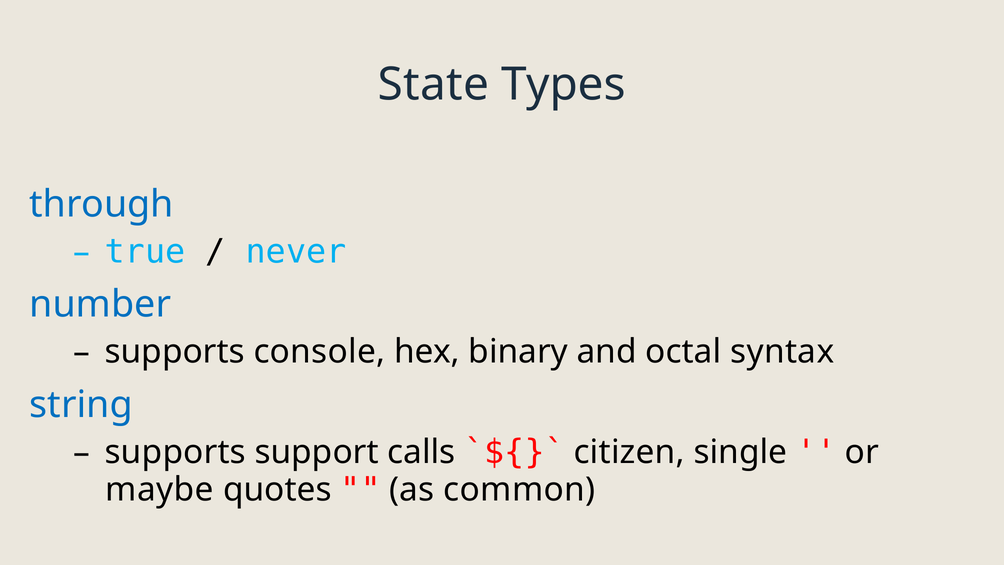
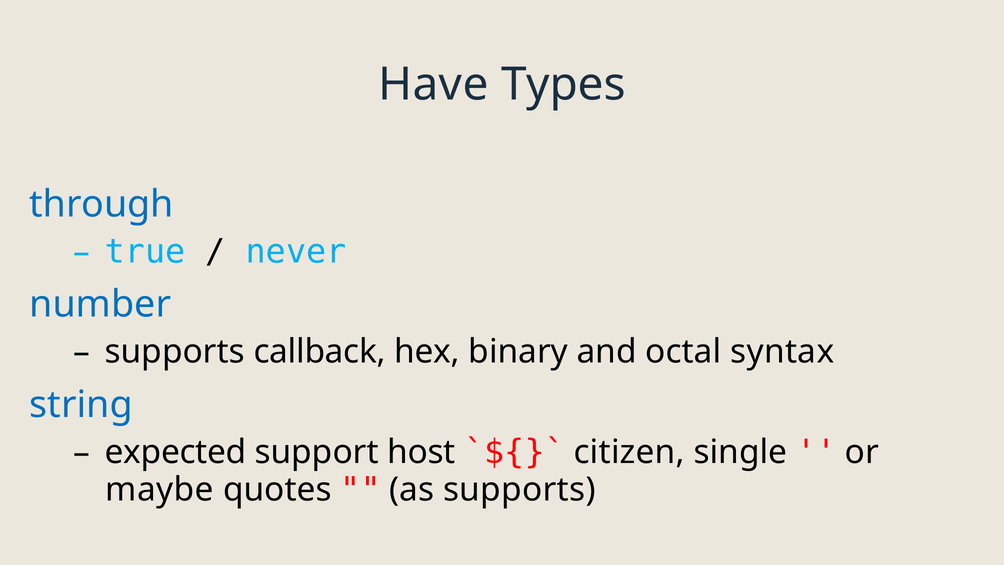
State: State -> Have
console: console -> callback
supports at (175, 452): supports -> expected
calls: calls -> host
as common: common -> supports
